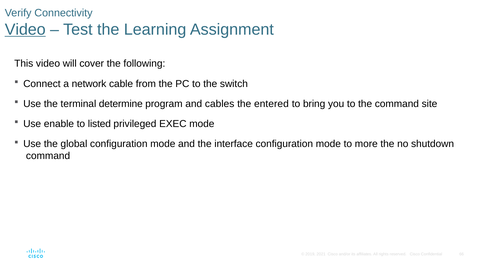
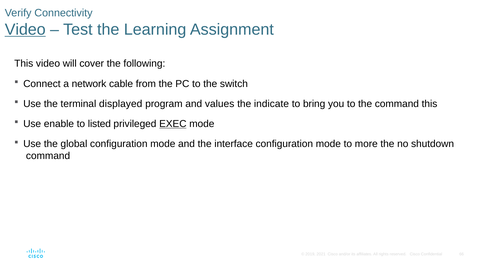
determine: determine -> displayed
cables: cables -> values
entered: entered -> indicate
command site: site -> this
EXEC underline: none -> present
